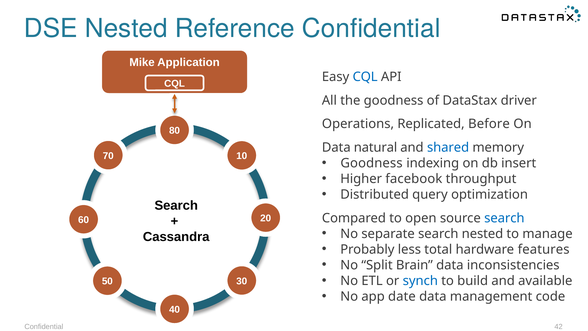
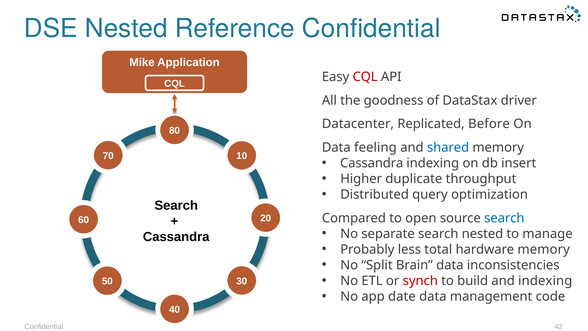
CQL at (365, 77) colour: blue -> red
Operations: Operations -> Datacenter
natural: natural -> feeling
Goodness at (372, 163): Goodness -> Cassandra
facebook: facebook -> duplicate
hardware features: features -> memory
synch colour: blue -> red
and available: available -> indexing
